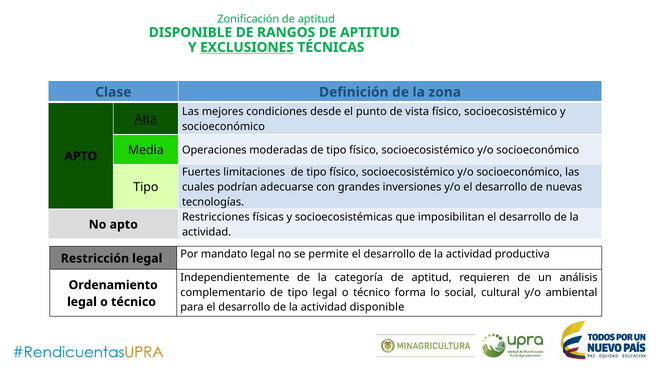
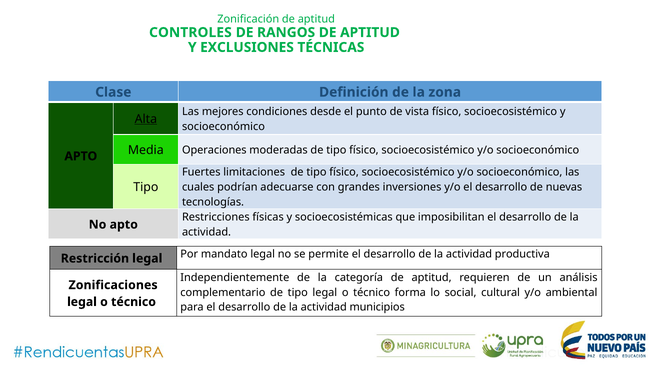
DISPONIBLE at (190, 32): DISPONIBLE -> CONTROLES
EXCLUSIONES underline: present -> none
Ordenamiento: Ordenamiento -> Zonificaciones
actividad disponible: disponible -> municipios
